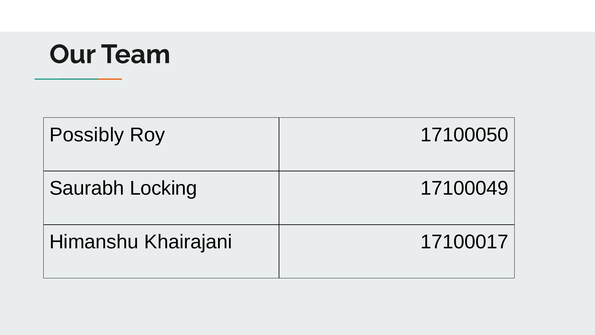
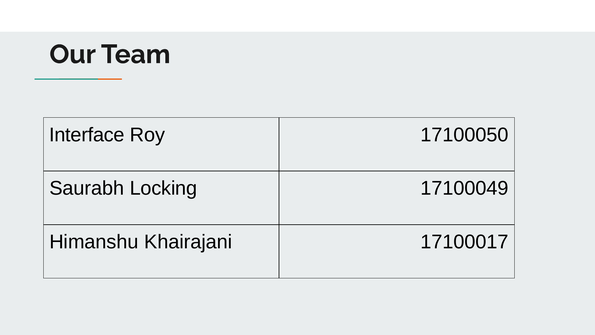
Possibly: Possibly -> Interface
